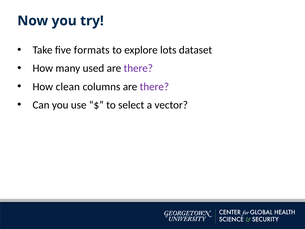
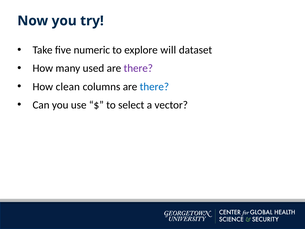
formats: formats -> numeric
lots: lots -> will
there at (154, 87) colour: purple -> blue
